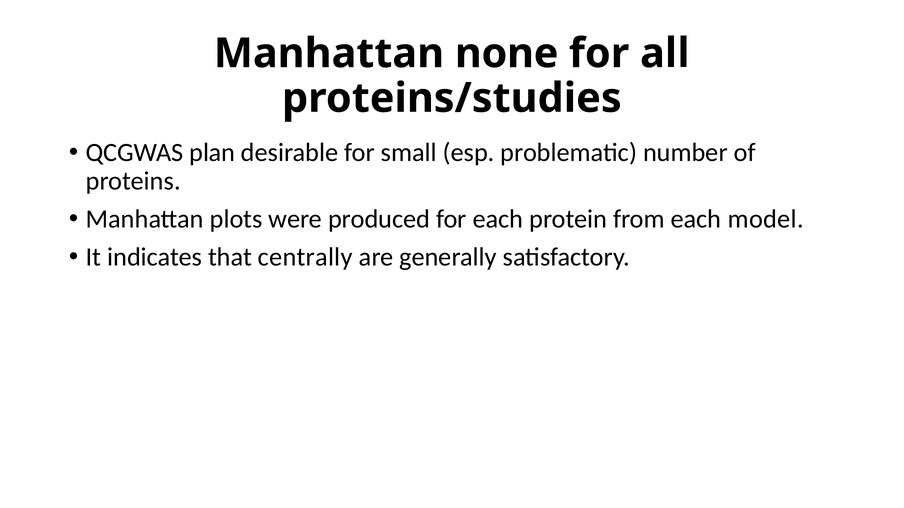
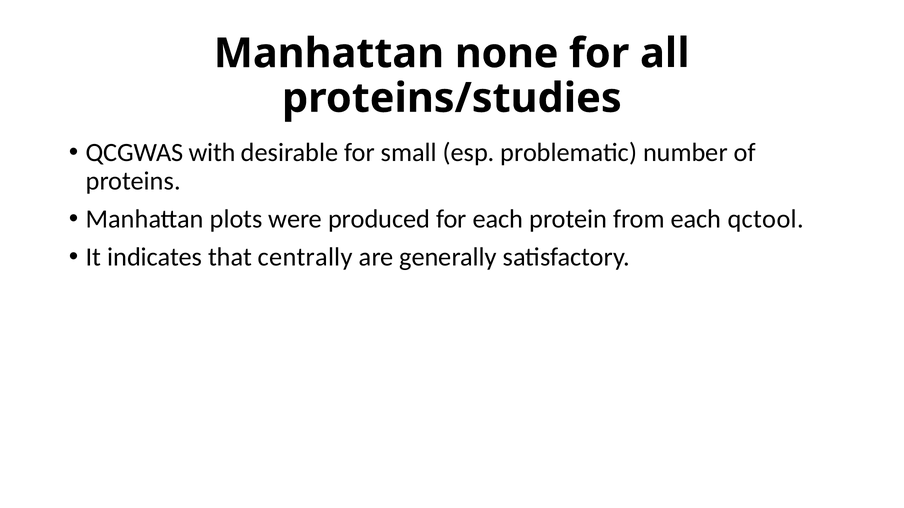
plan: plan -> with
model: model -> qctool
